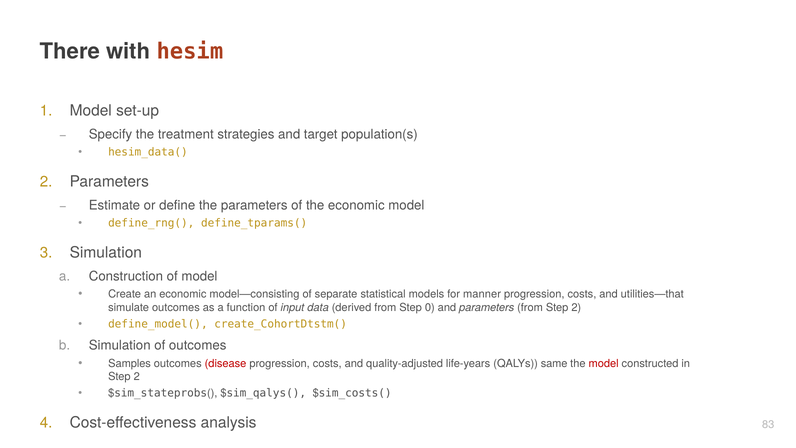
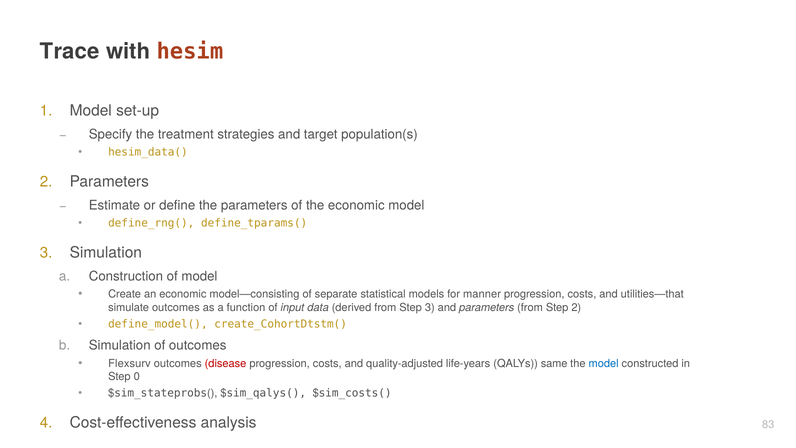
There: There -> Trace
Step 0: 0 -> 3
Samples: Samples -> Flexsurv
model at (604, 363) colour: red -> blue
2 at (137, 376): 2 -> 0
